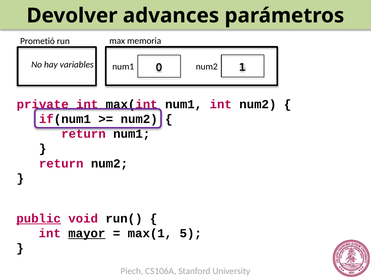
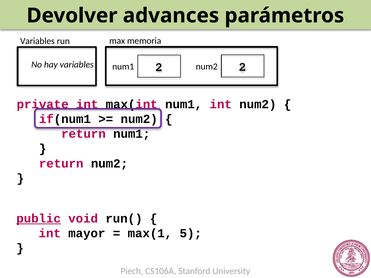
Prometió at (37, 41): Prometió -> Variables
num1 0: 0 -> 2
num2 1: 1 -> 2
mayor underline: present -> none
